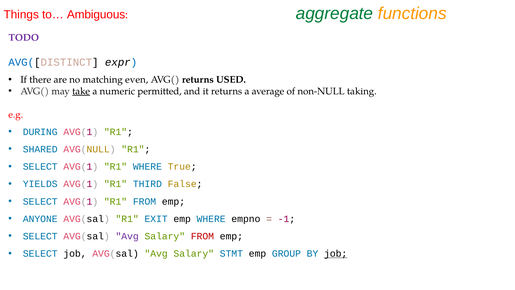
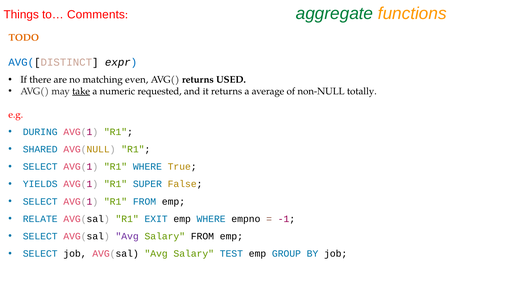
Ambiguous: Ambiguous -> Comments
TODO colour: purple -> orange
permitted: permitted -> requested
taking: taking -> totally
THIRD: THIRD -> SUPER
ANYONE: ANYONE -> RELATE
FROM at (202, 236) colour: red -> black
STMT: STMT -> TEST
job at (336, 253) underline: present -> none
